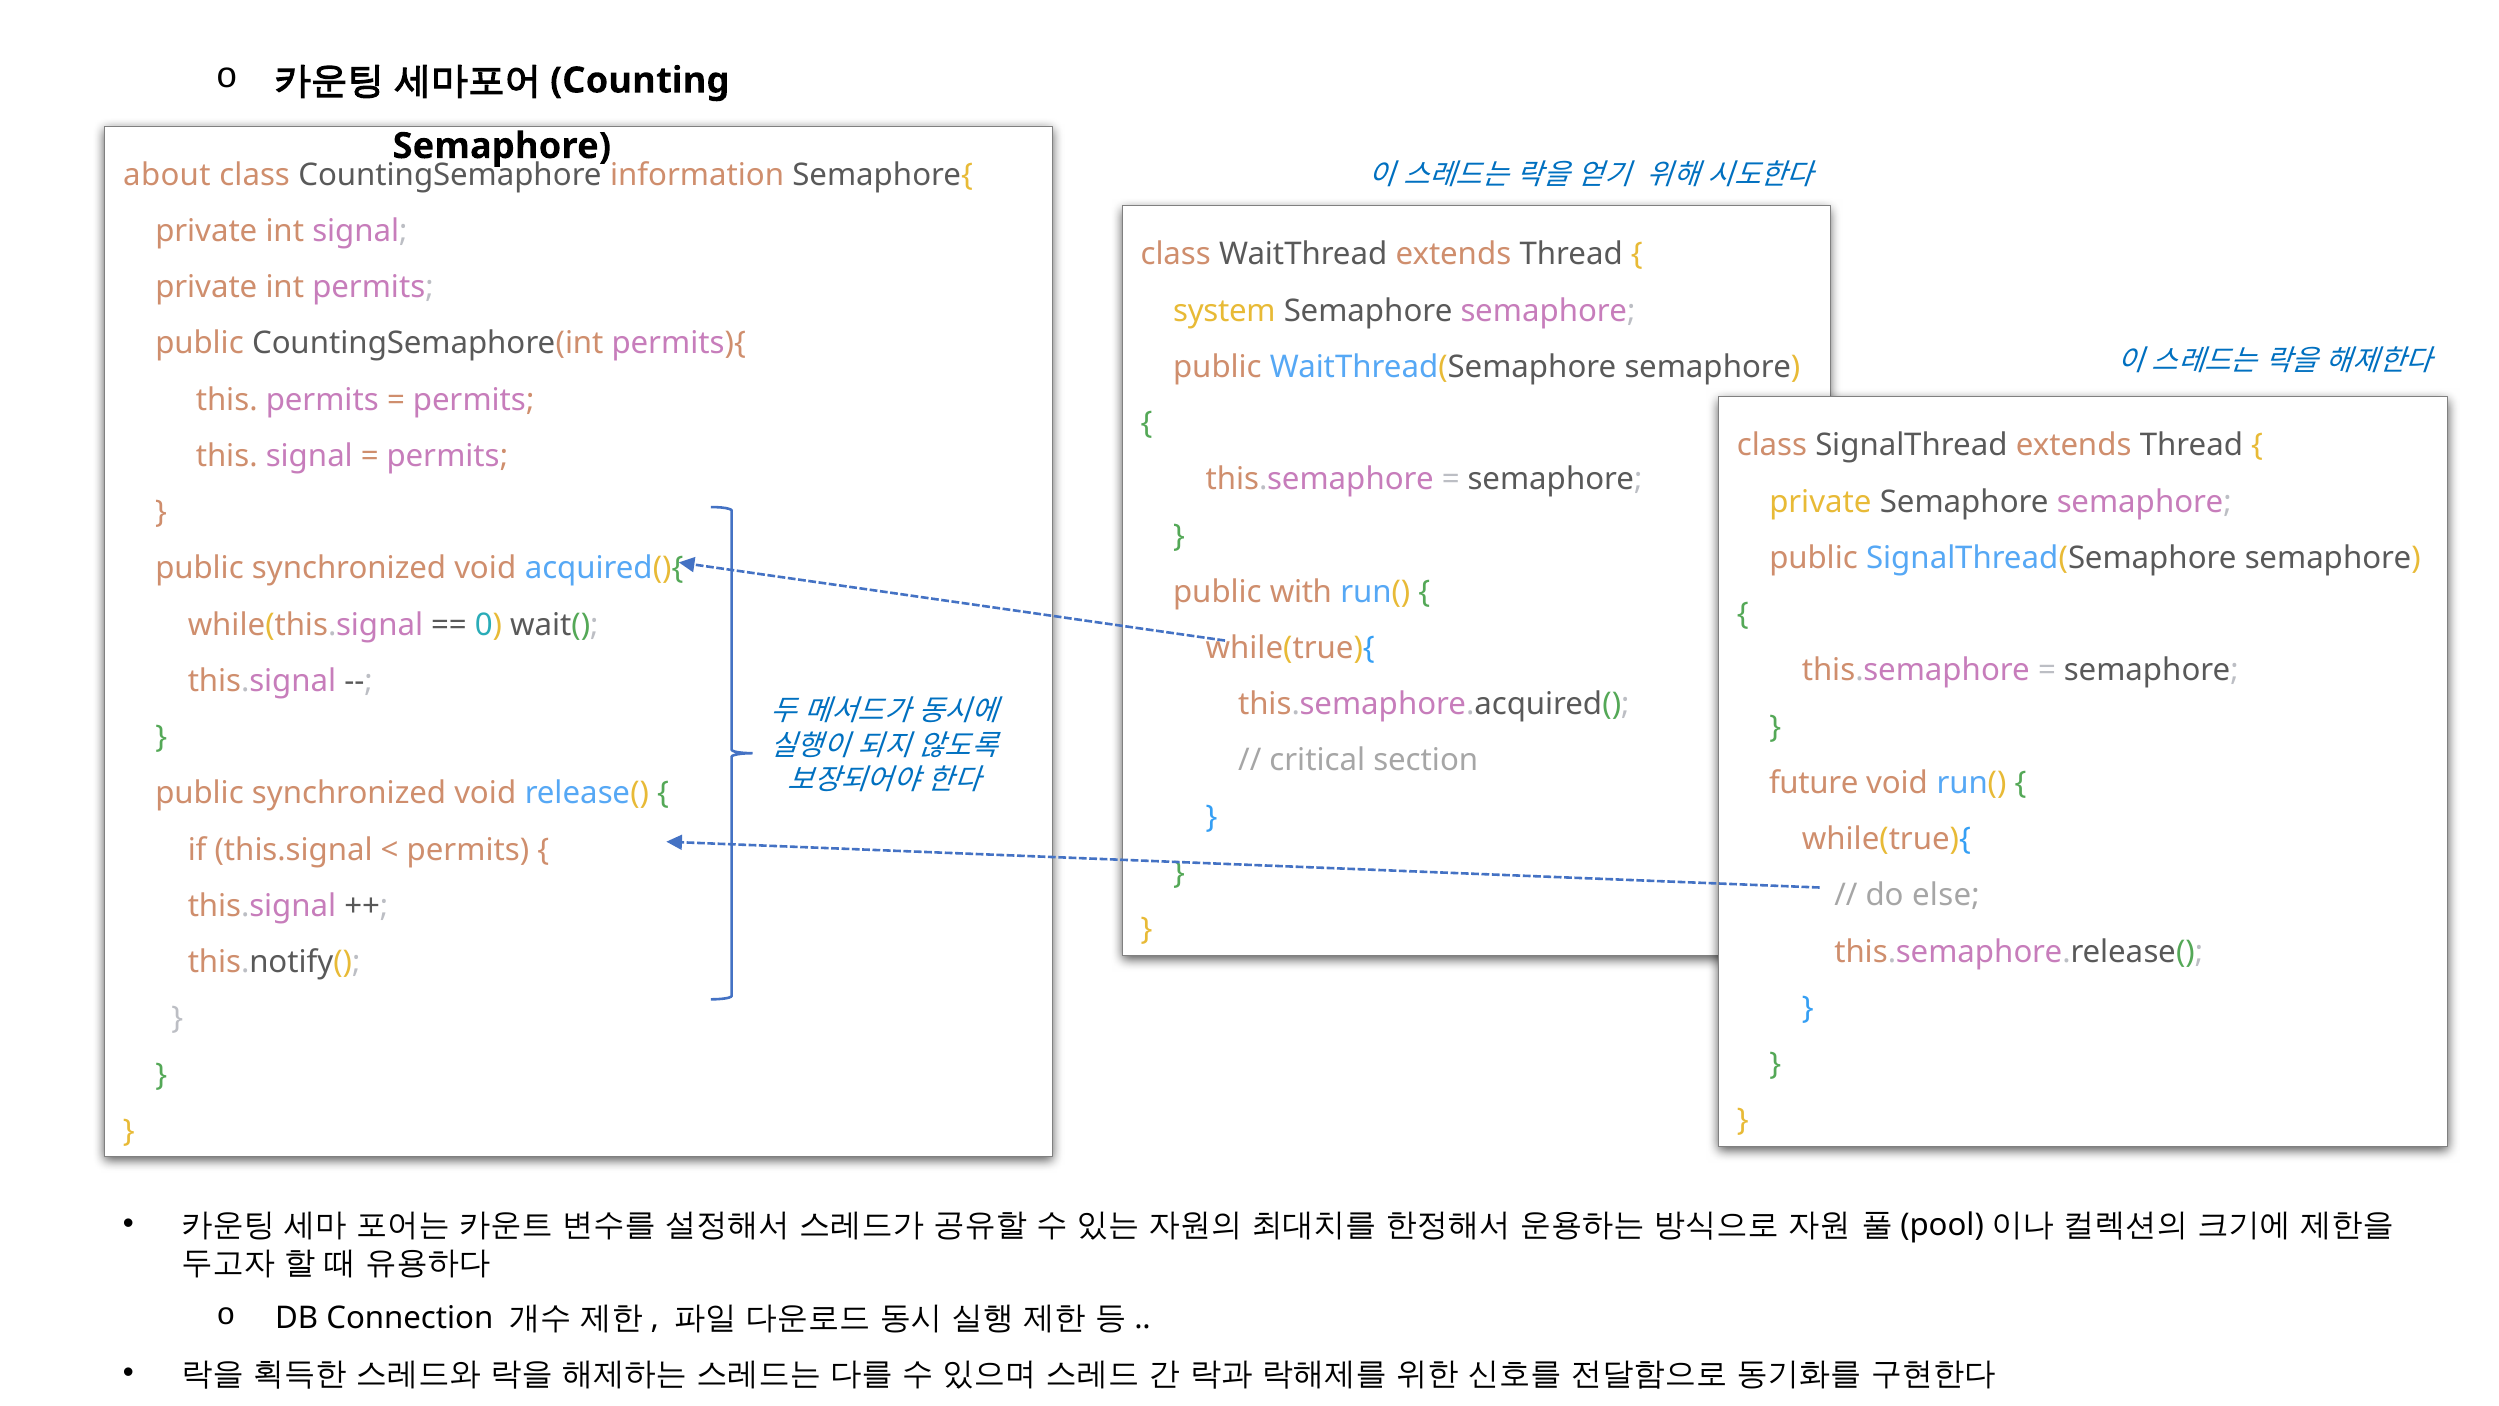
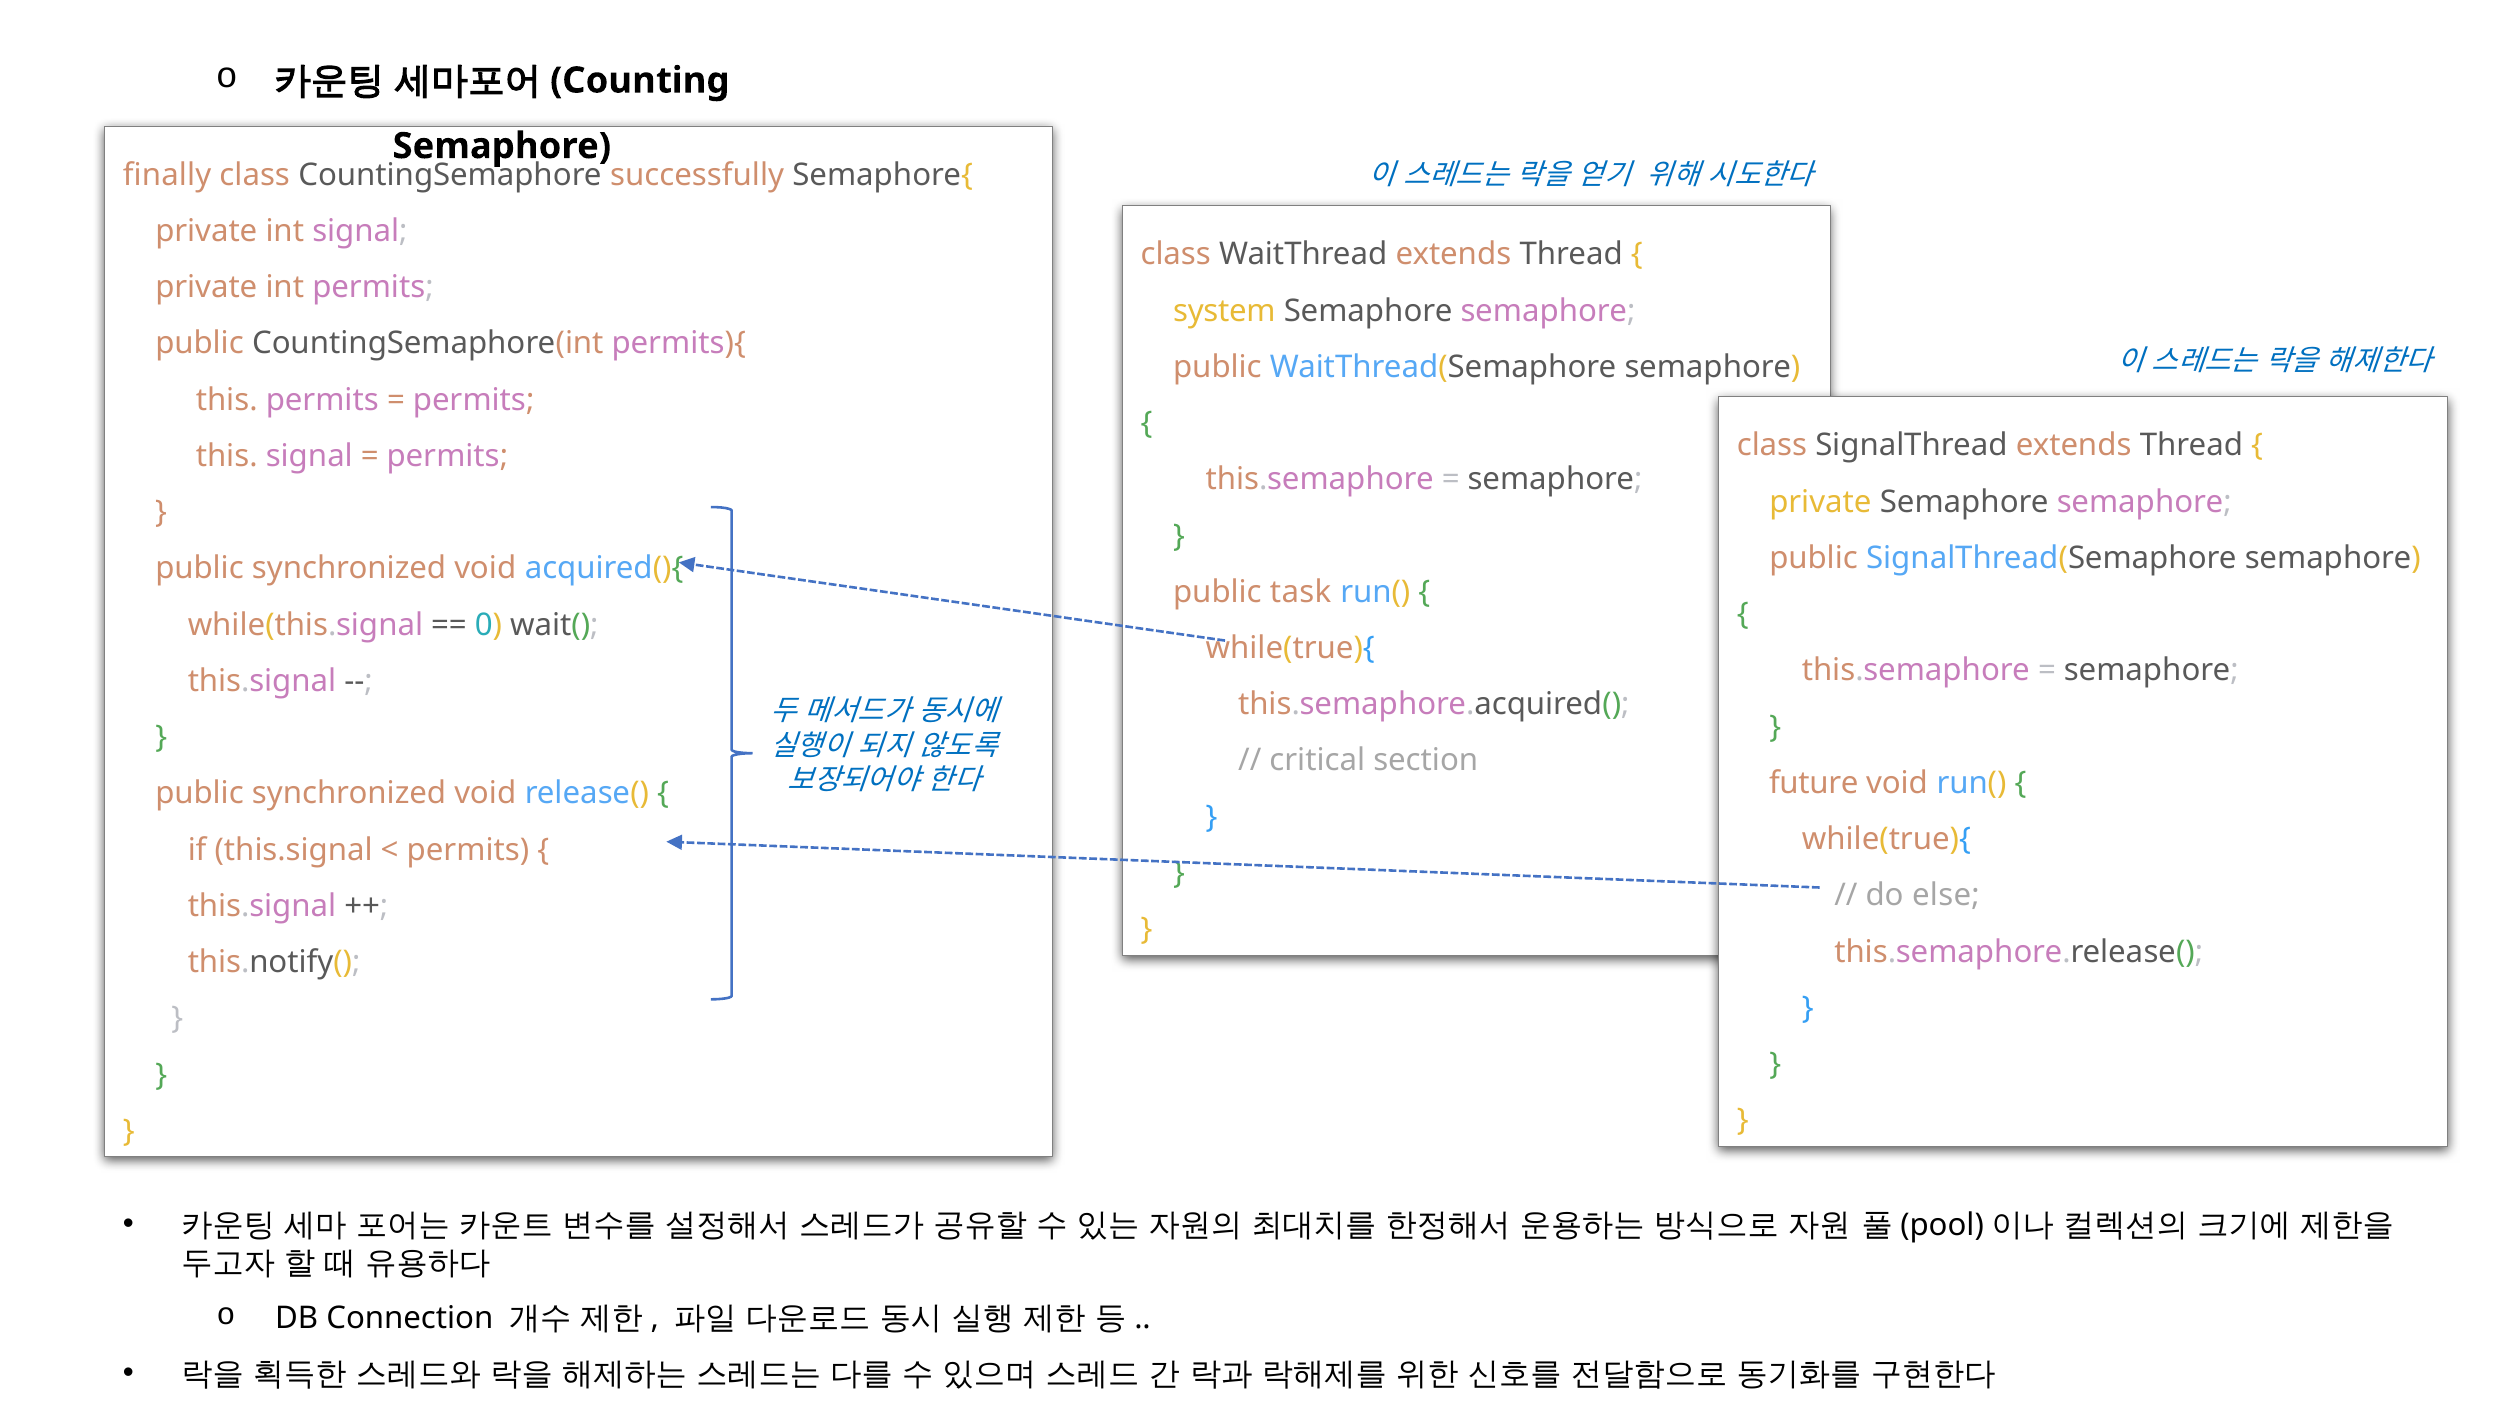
about: about -> finally
information: information -> successfully
with: with -> task
